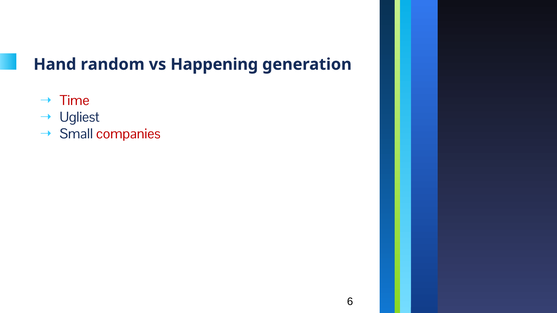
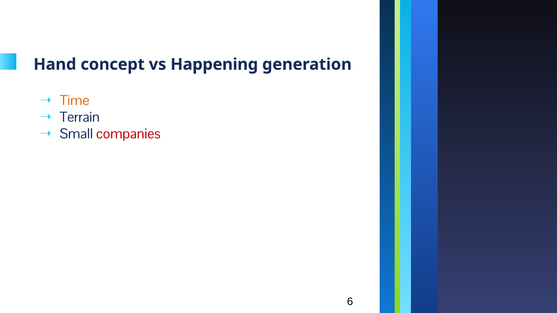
random: random -> concept
Time colour: red -> orange
Ugliest: Ugliest -> Terrain
